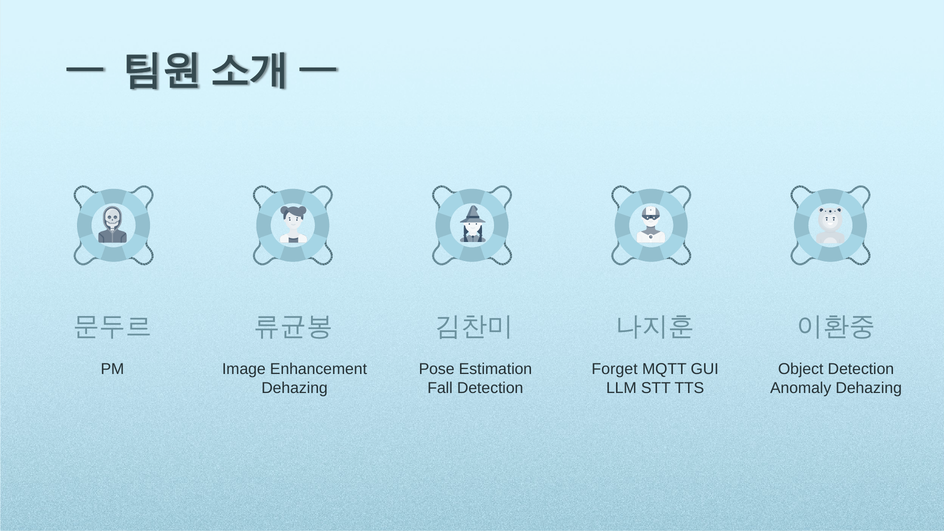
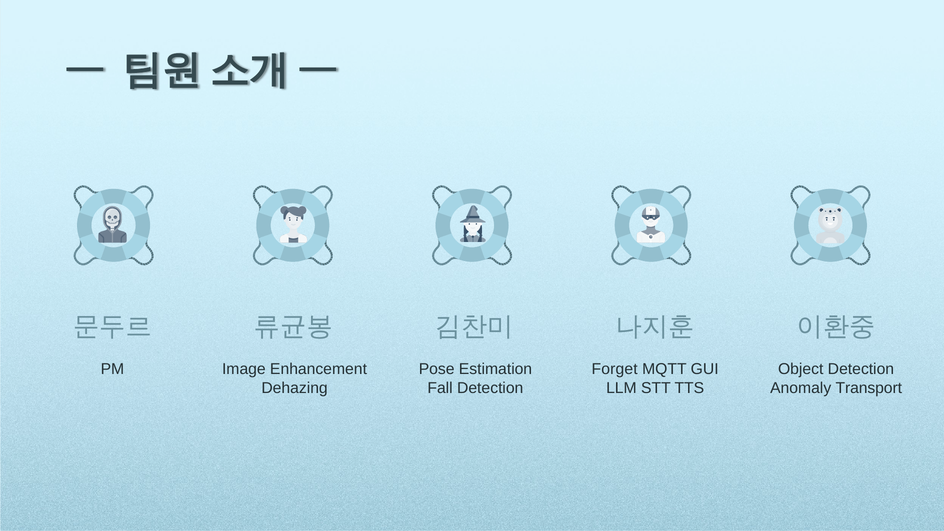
Anomaly Dehazing: Dehazing -> Transport
